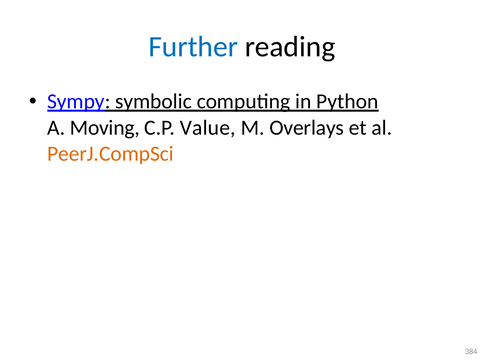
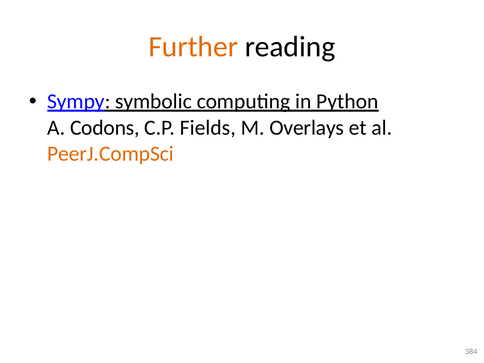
Further colour: blue -> orange
Moving: Moving -> Codons
Value: Value -> Fields
